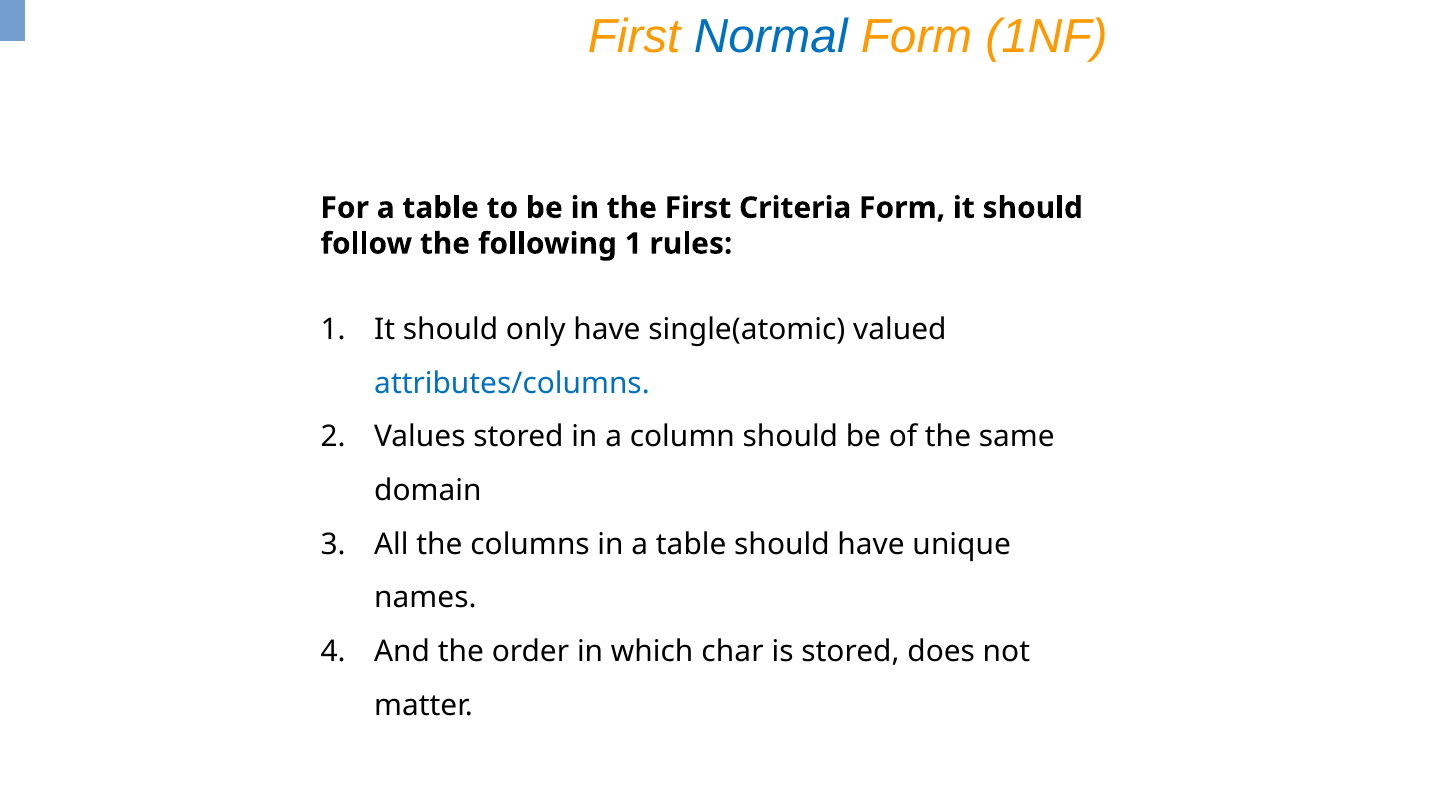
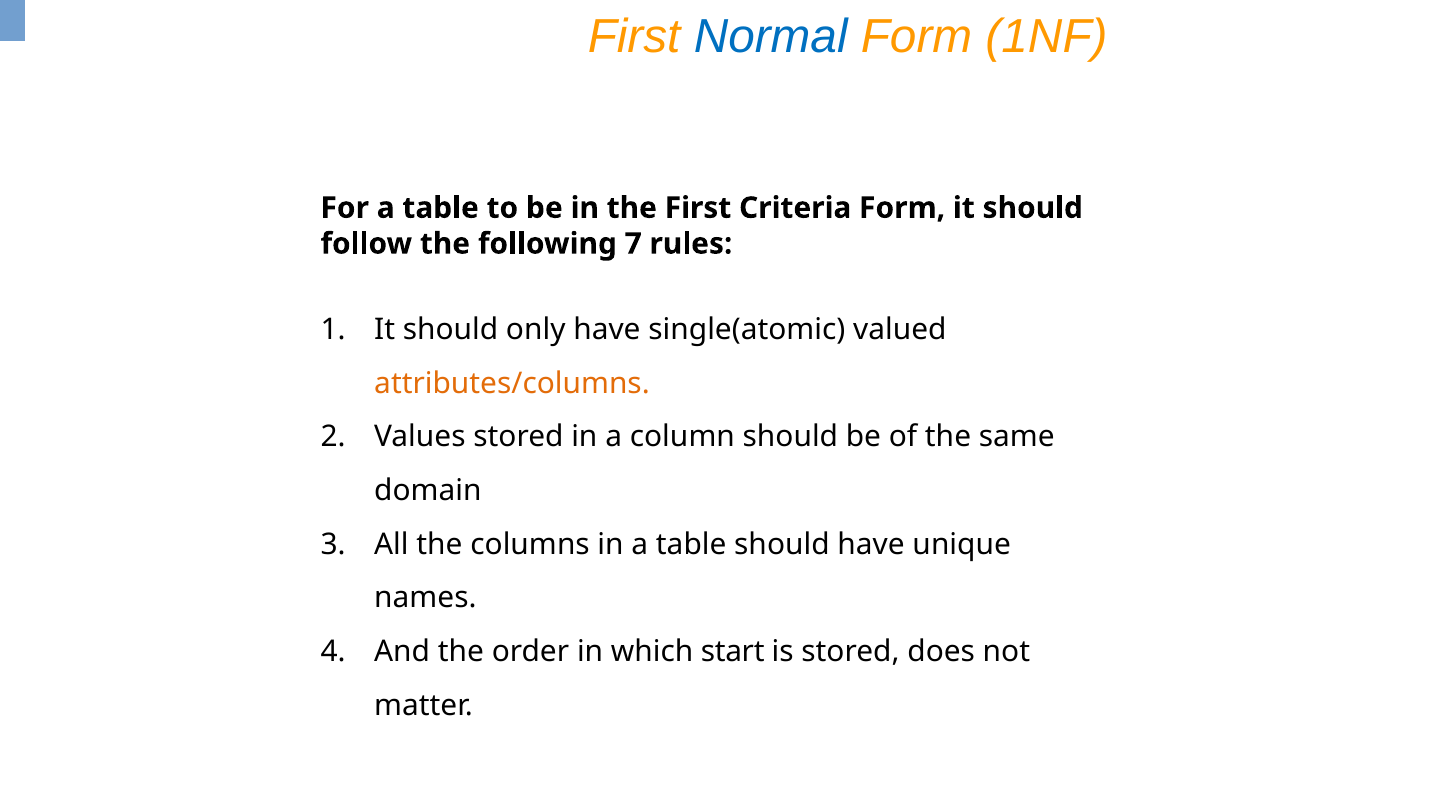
following 1: 1 -> 7
attributes/columns colour: blue -> orange
char: char -> start
